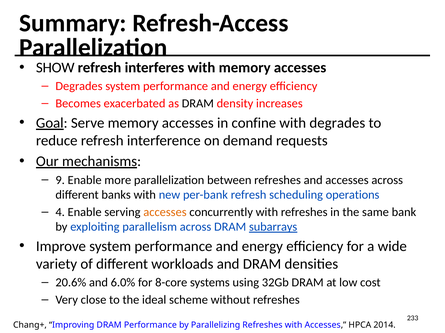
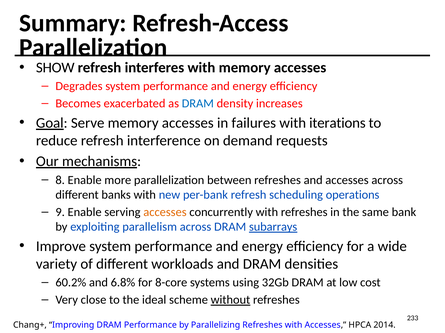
DRAM at (198, 104) colour: black -> blue
confine: confine -> failures
with degrades: degrades -> iterations
9: 9 -> 8
4: 4 -> 9
20.6%: 20.6% -> 60.2%
6.0%: 6.0% -> 6.8%
without underline: none -> present
